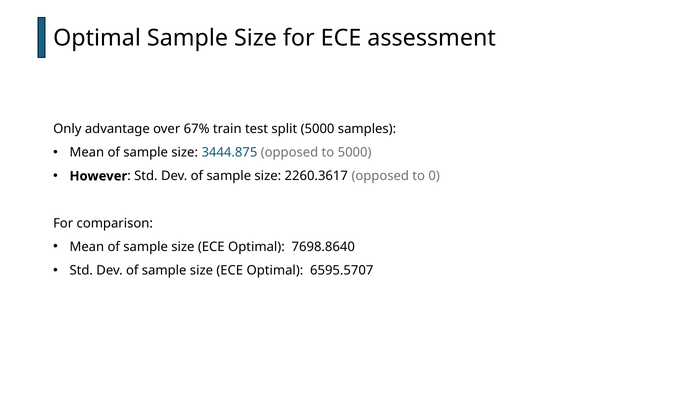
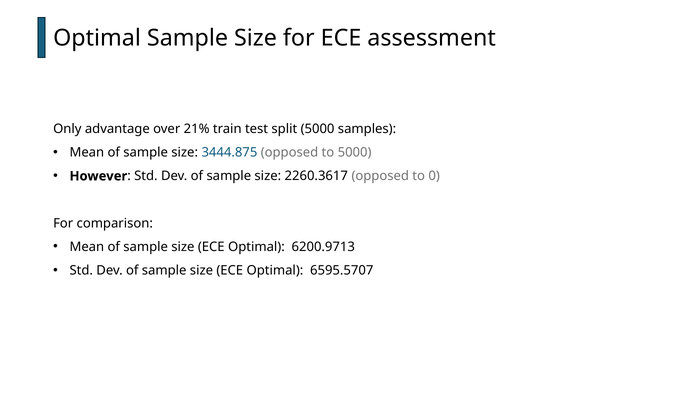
67%: 67% -> 21%
7698.8640: 7698.8640 -> 6200.9713
